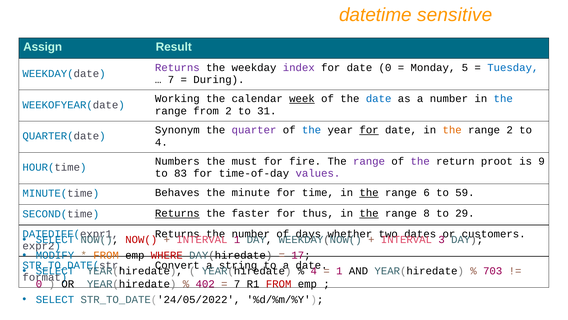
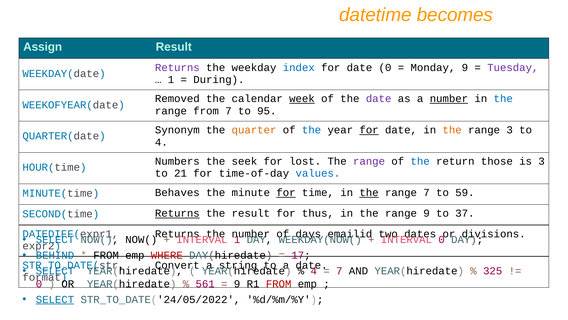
sensitive: sensitive -> becomes
index colour: purple -> blue
Monday 5: 5 -> 9
Tuesday colour: blue -> purple
7 at (171, 79): 7 -> 1
Working: Working -> Removed
date at (379, 99) colour: blue -> purple
number at (449, 99) underline: none -> present
from 2: 2 -> 7
31: 31 -> 95
quarter colour: purple -> orange
range 2: 2 -> 3
must: must -> seek
fire: fire -> lost
the at (420, 161) colour: purple -> blue
proot: proot -> those
is 9: 9 -> 3
83: 83 -> 21
values colour: purple -> blue
for at (286, 192) underline: none -> present
range 6: 6 -> 7
the faster: faster -> result
the at (369, 213) underline: present -> none
range 8: 8 -> 9
29: 29 -> 37
whether: whether -> emailid
customers: customers -> divisions
NOW( at (141, 239) colour: red -> black
3 at (442, 239): 3 -> 0
MODIFY: MODIFY -> BEHIND
FROM at (106, 255) colour: orange -> black
1 at (339, 271): 1 -> 7
703: 703 -> 325
402: 402 -> 561
7 at (237, 283): 7 -> 9
SELECT at (55, 299) underline: none -> present
